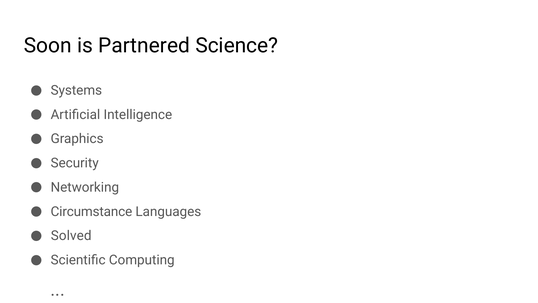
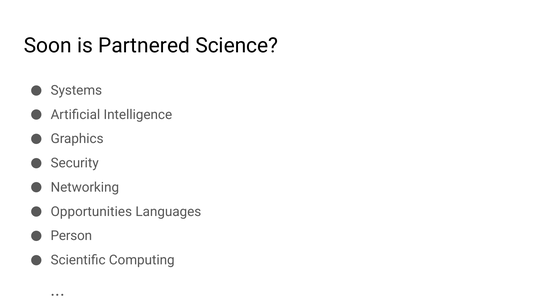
Circumstance: Circumstance -> Opportunities
Solved: Solved -> Person
